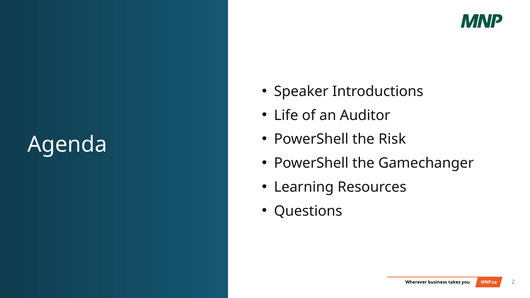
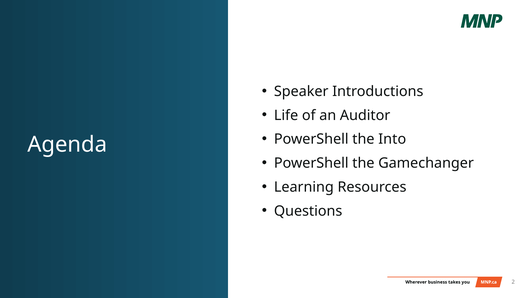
Risk: Risk -> Into
